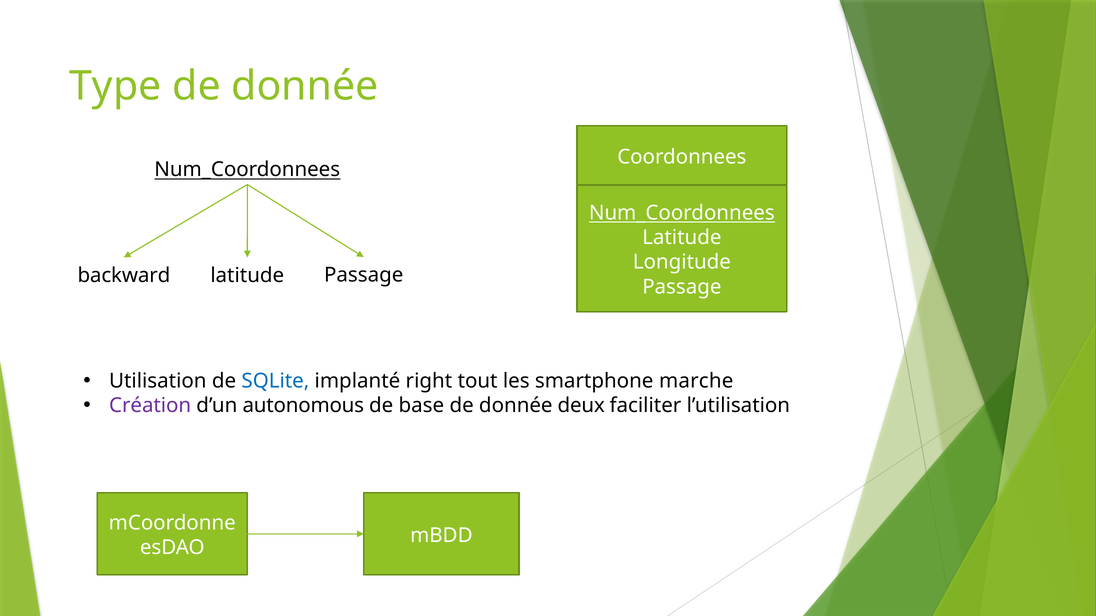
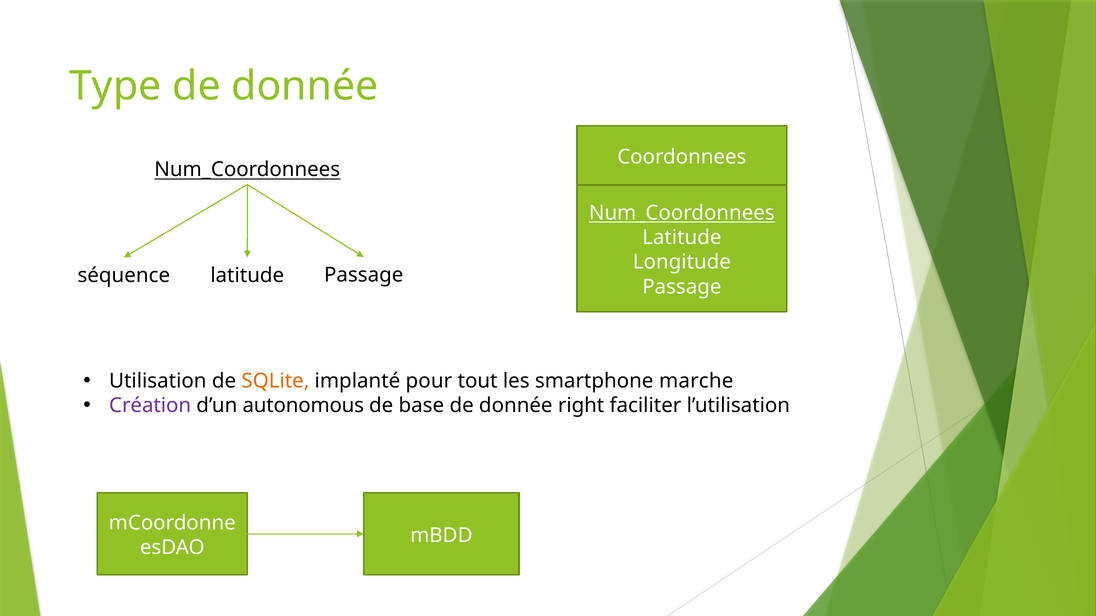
backward: backward -> séquence
SQLite colour: blue -> orange
right: right -> pour
deux: deux -> right
